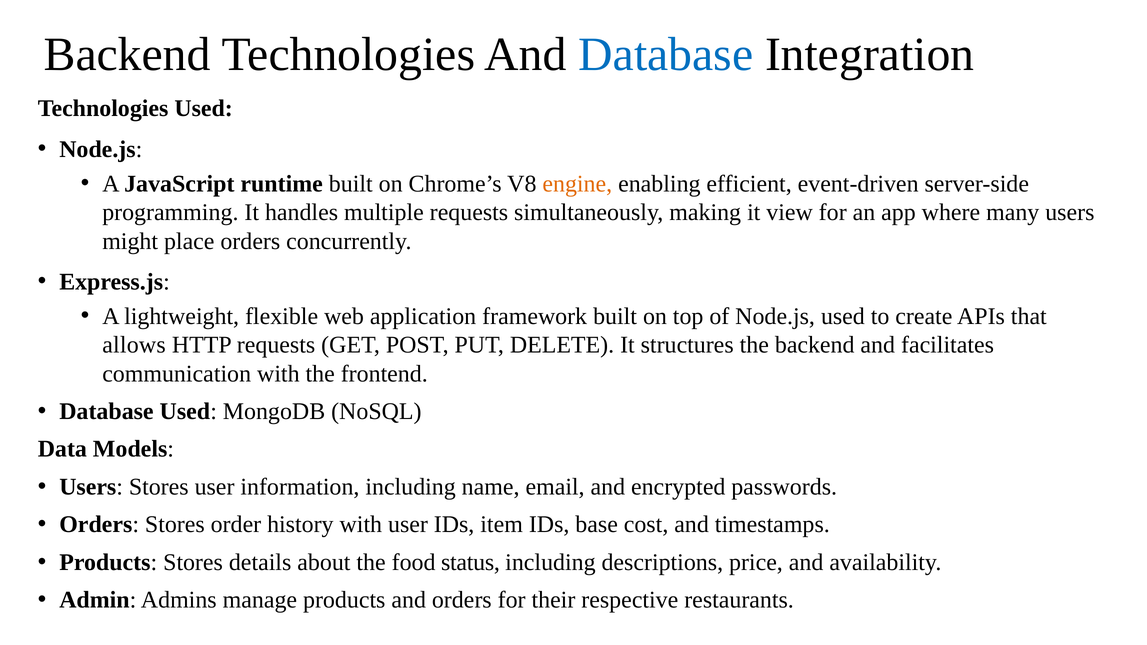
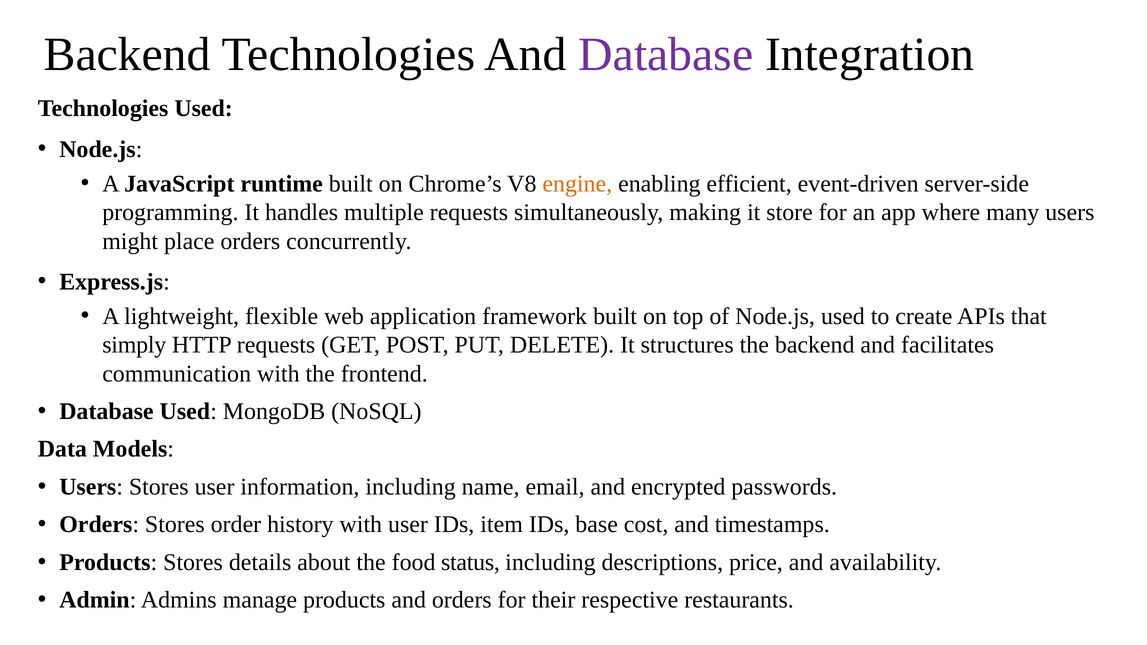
Database at (666, 55) colour: blue -> purple
view: view -> store
allows: allows -> simply
